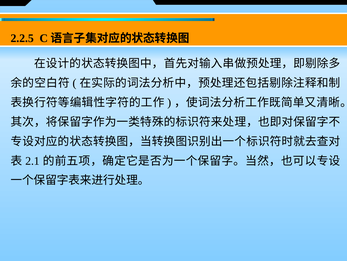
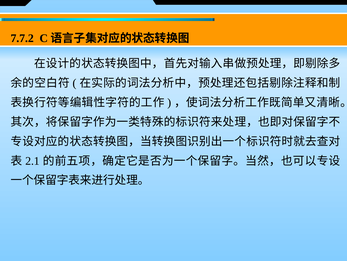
2.2.5: 2.2.5 -> 7.7.2
